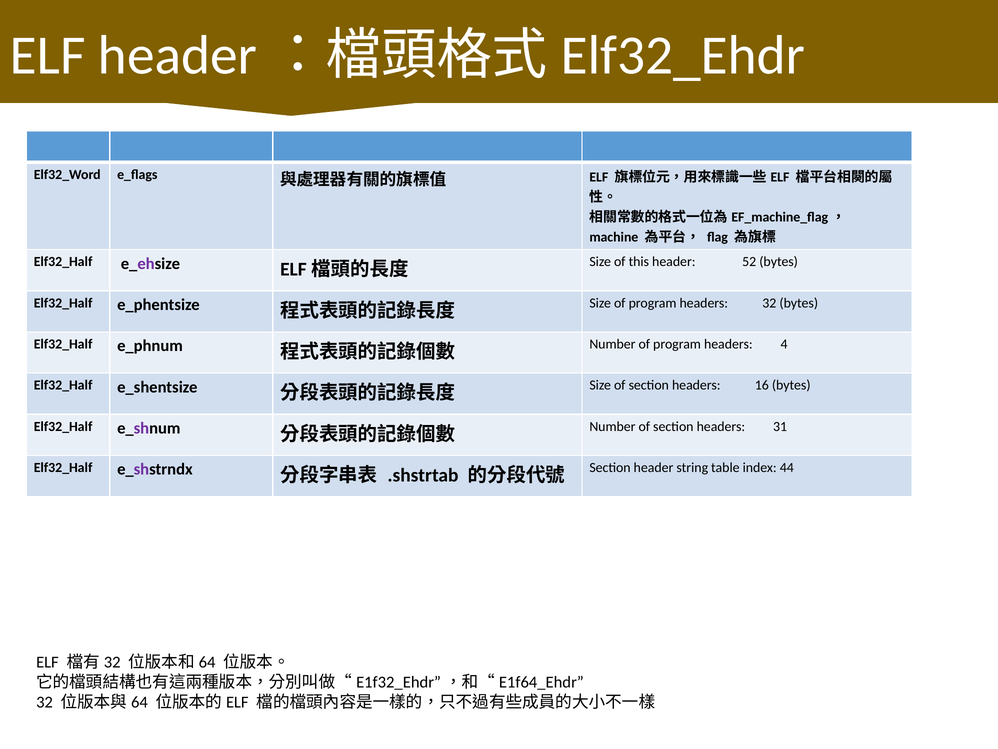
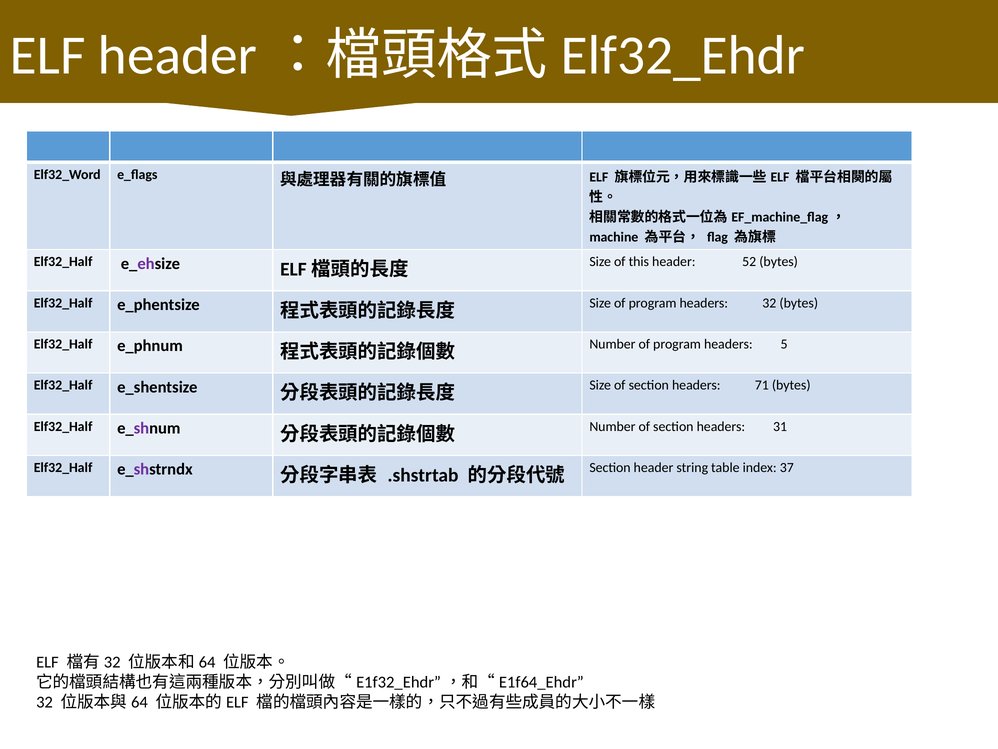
4: 4 -> 5
16: 16 -> 71
44: 44 -> 37
